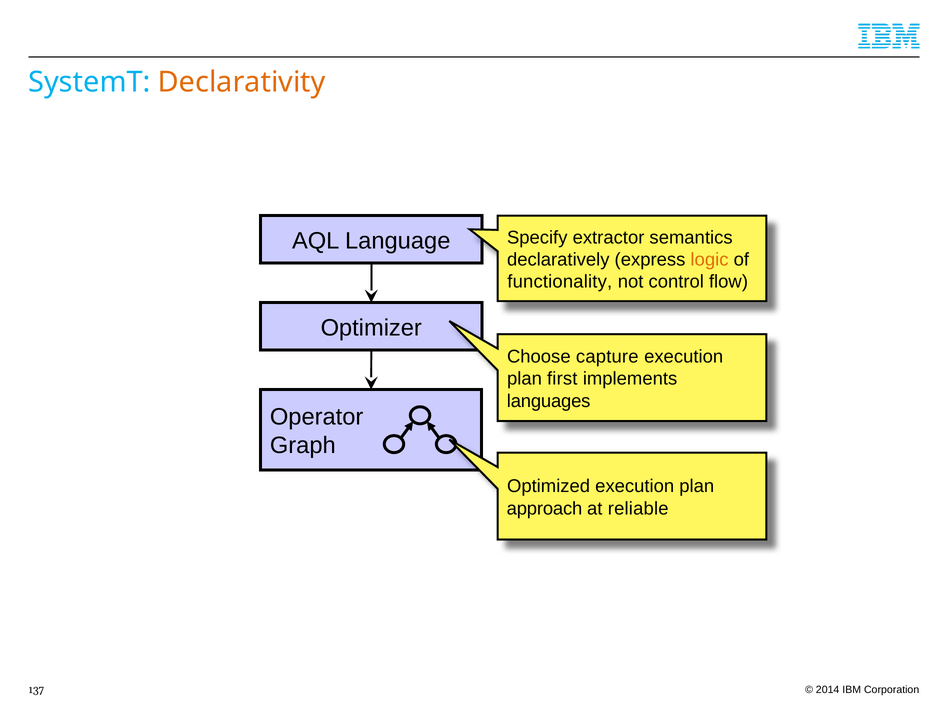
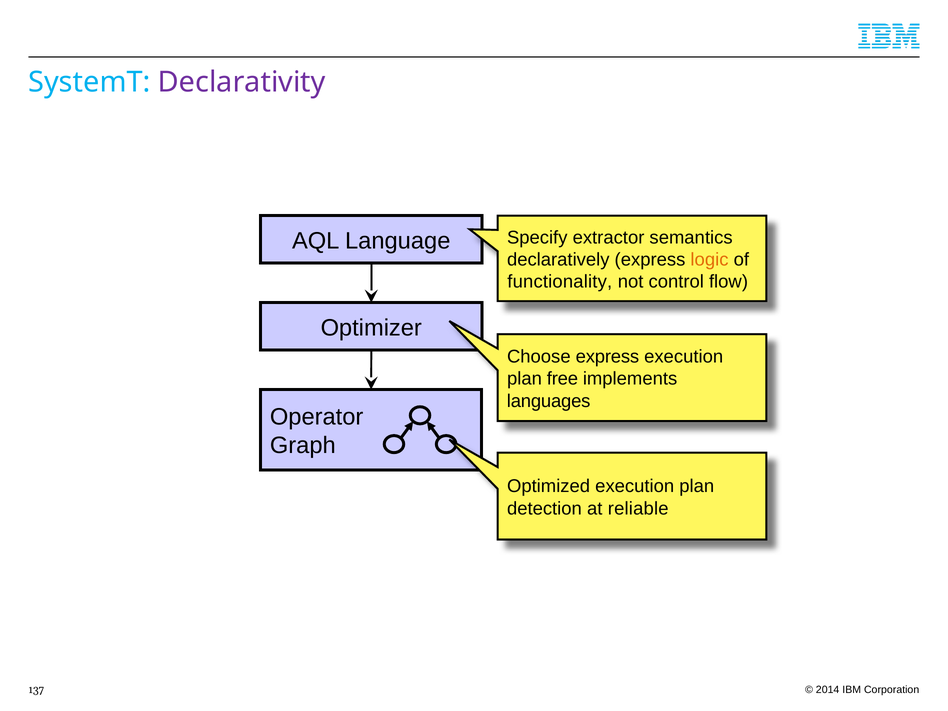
Declarativity colour: orange -> purple
Choose capture: capture -> express
first: first -> free
approach: approach -> detection
